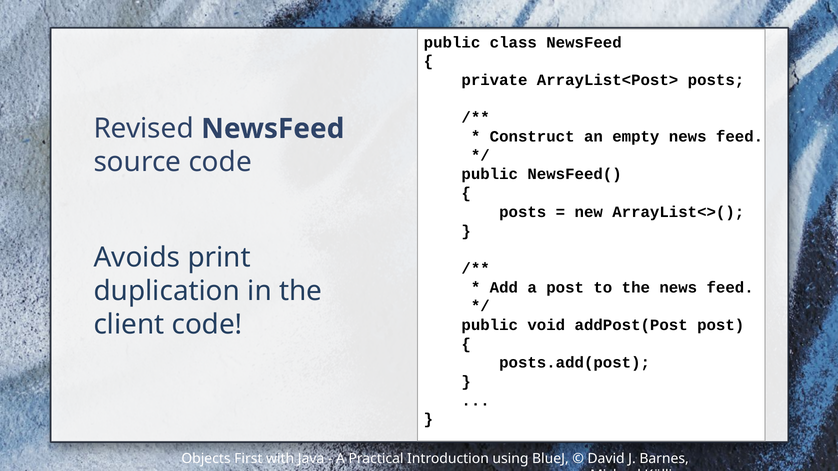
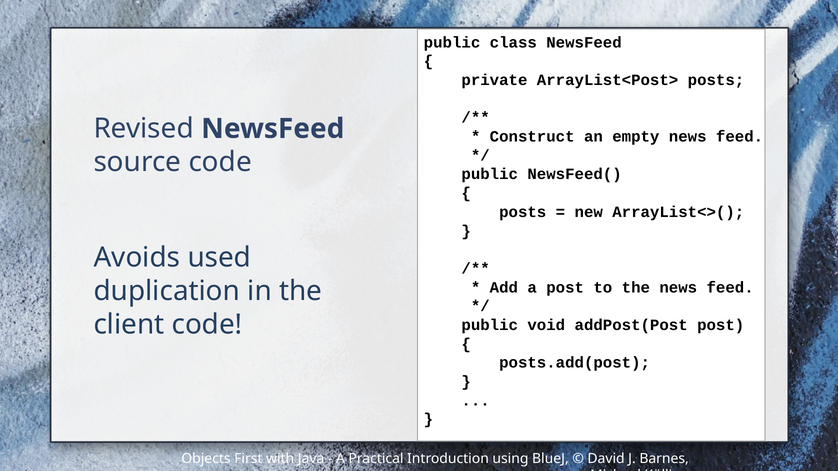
print: print -> used
